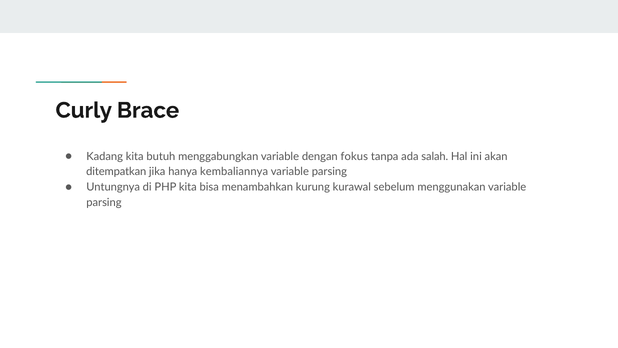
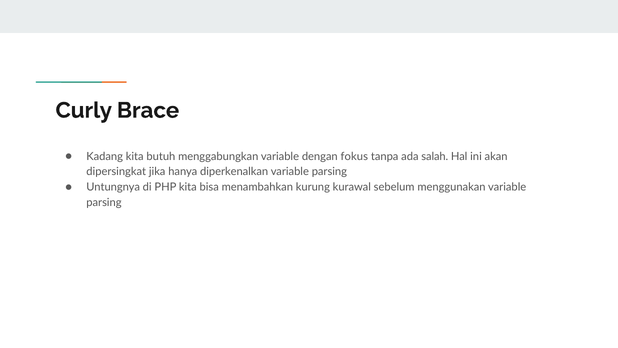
ditempatkan: ditempatkan -> dipersingkat
kembaliannya: kembaliannya -> diperkenalkan
